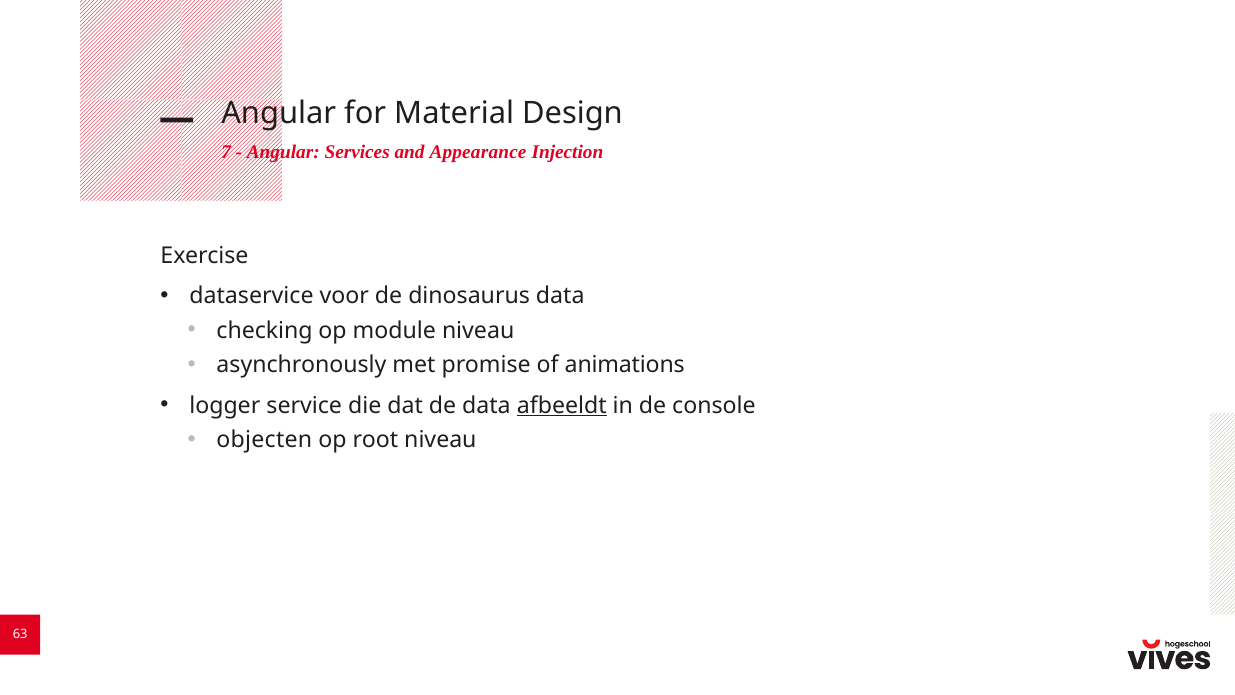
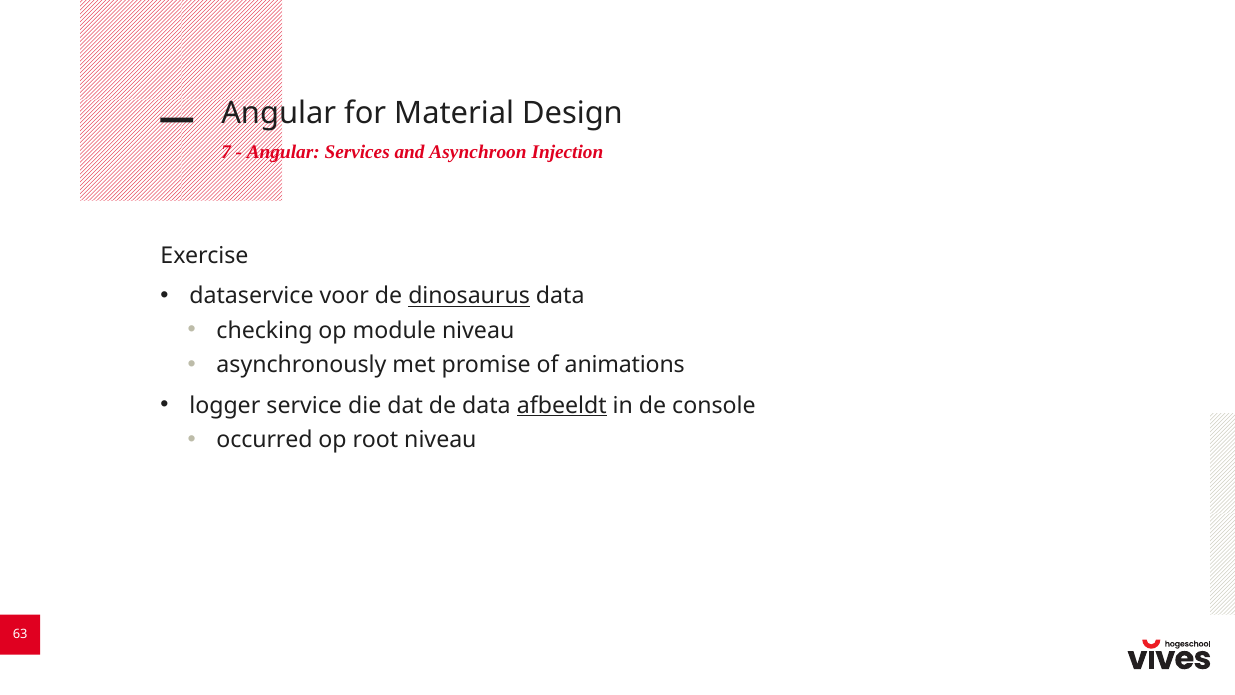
Appearance: Appearance -> Asynchroon
dinosaurus underline: none -> present
objecten: objecten -> occurred
